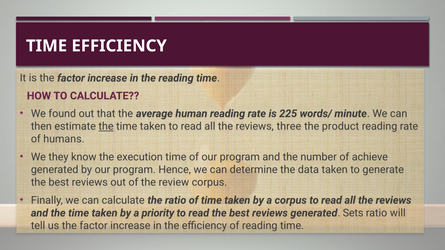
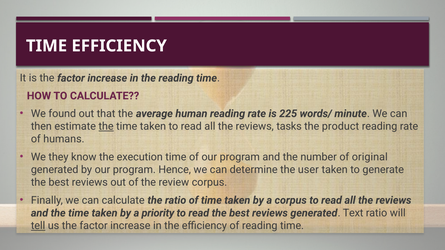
three: three -> tasks
achieve: achieve -> original
data: data -> user
Sets: Sets -> Text
tell underline: none -> present
